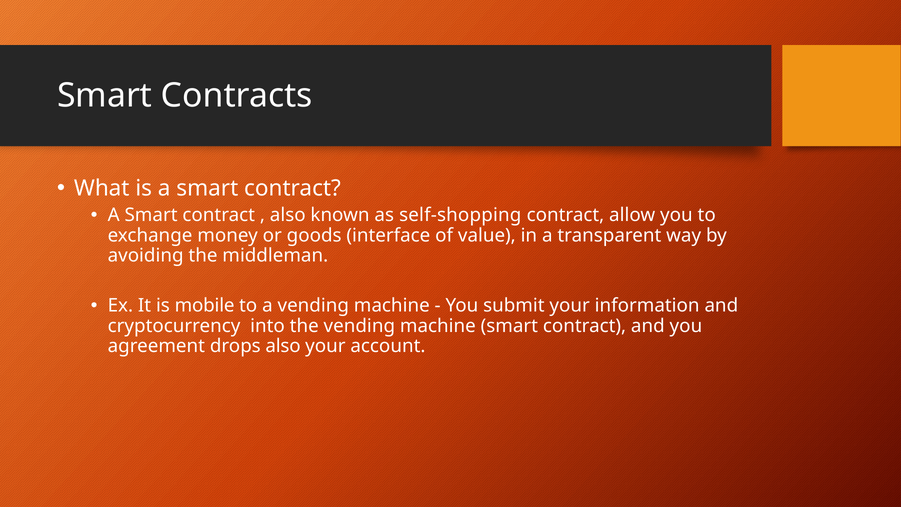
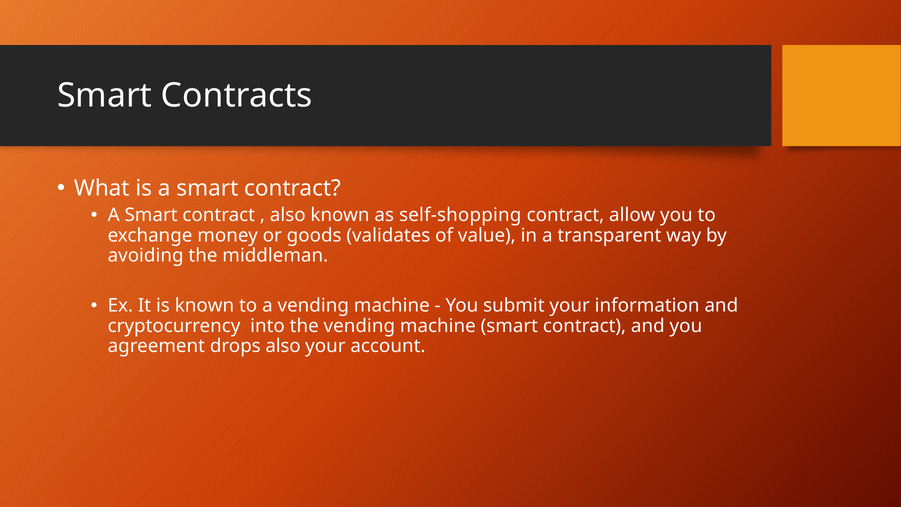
interface: interface -> validates
is mobile: mobile -> known
